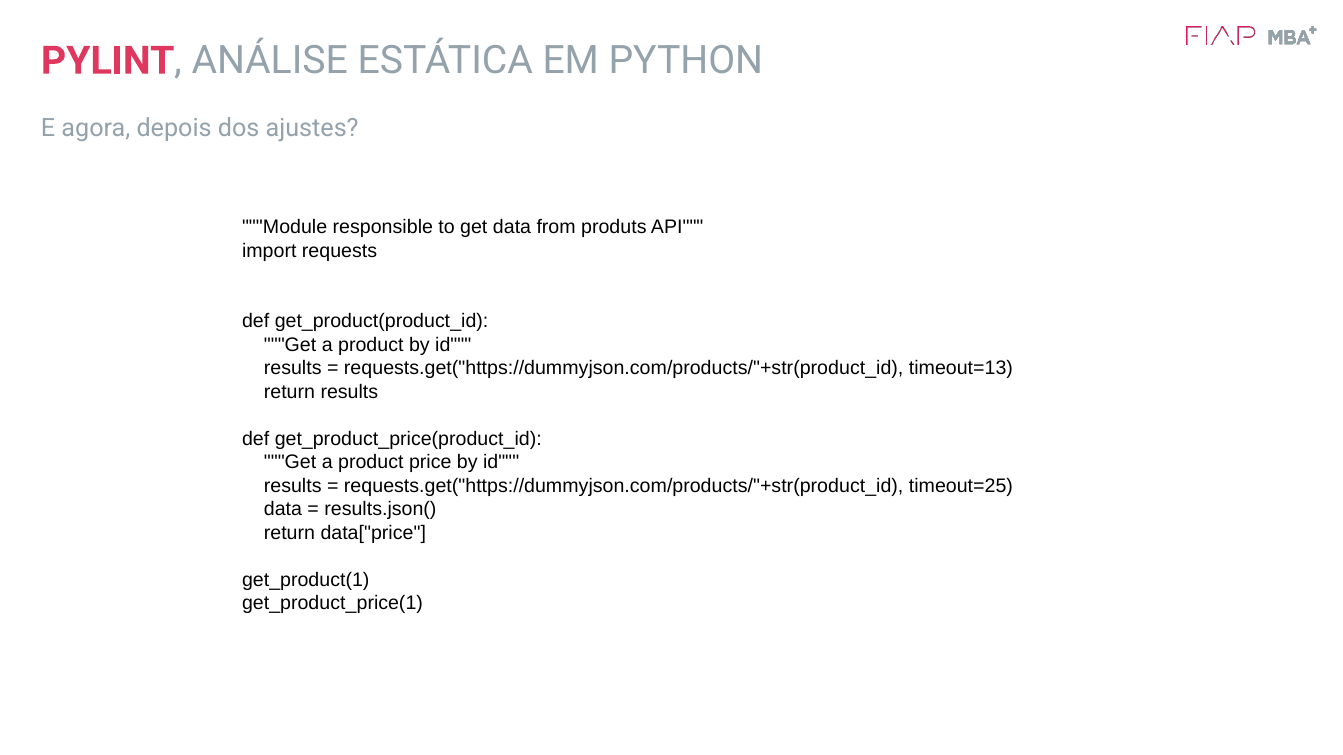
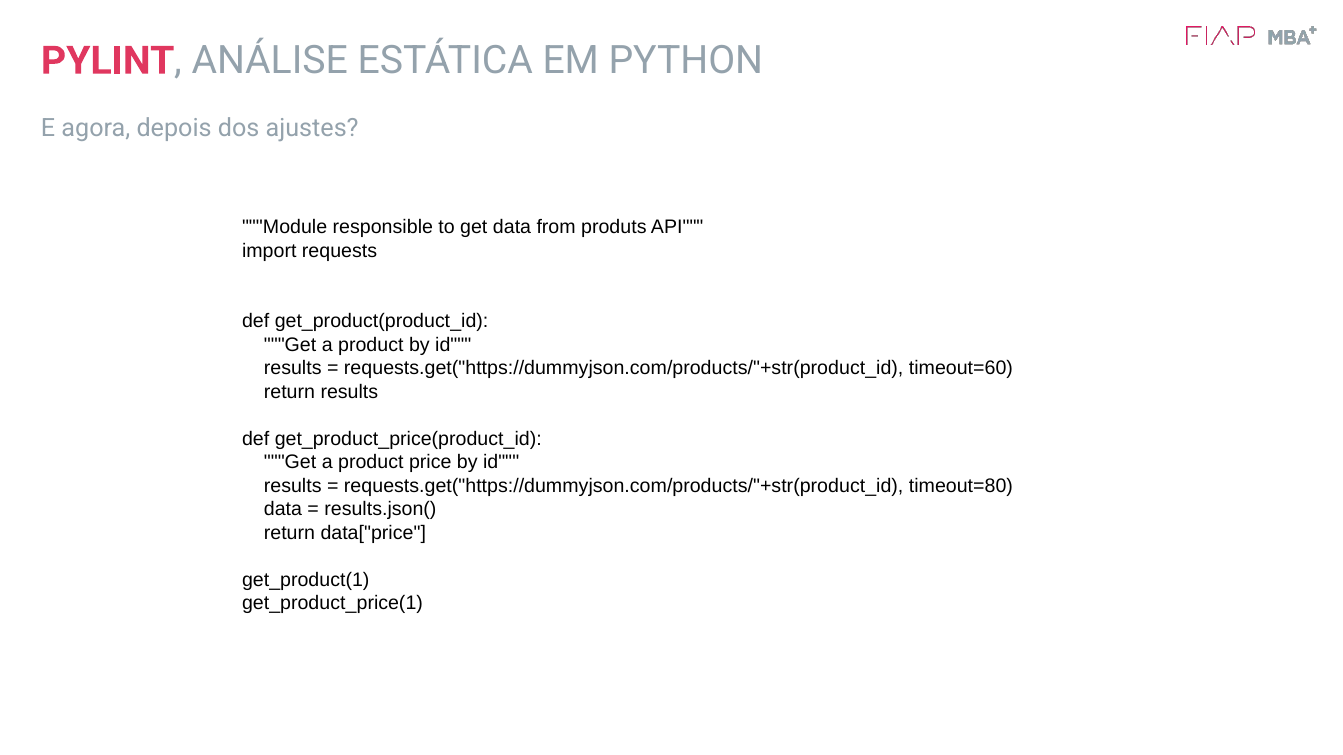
timeout=13: timeout=13 -> timeout=60
timeout=25: timeout=25 -> timeout=80
